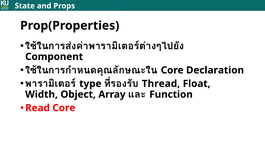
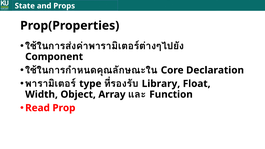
Thread: Thread -> Library
Read Core: Core -> Prop
